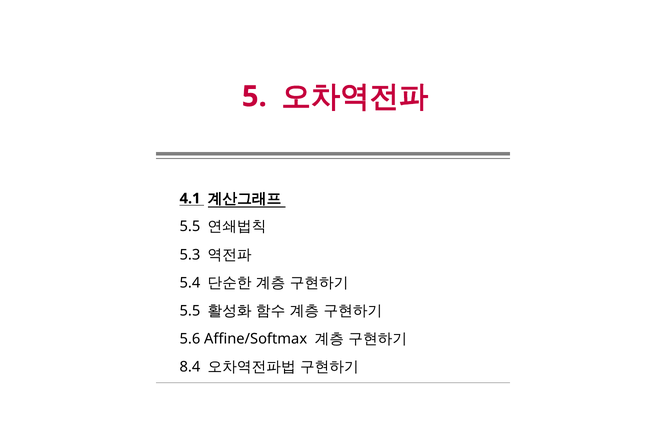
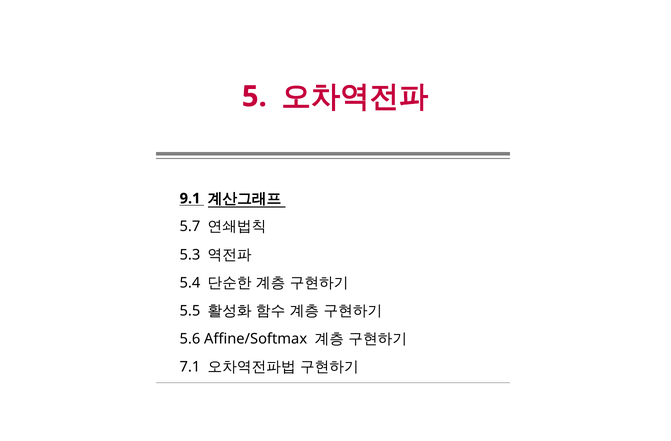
4.1: 4.1 -> 9.1
5.5 at (190, 226): 5.5 -> 5.7
8.4: 8.4 -> 7.1
